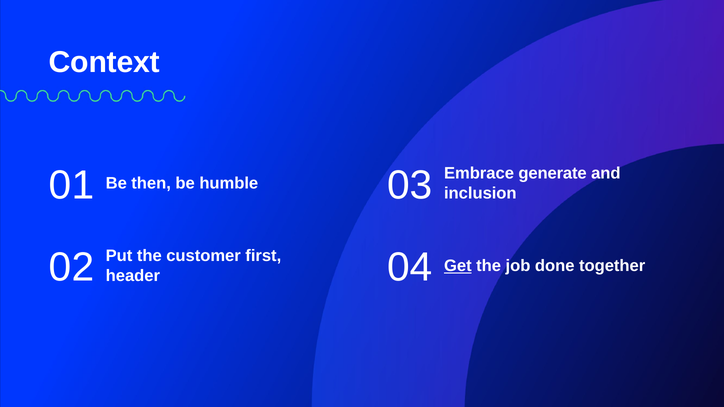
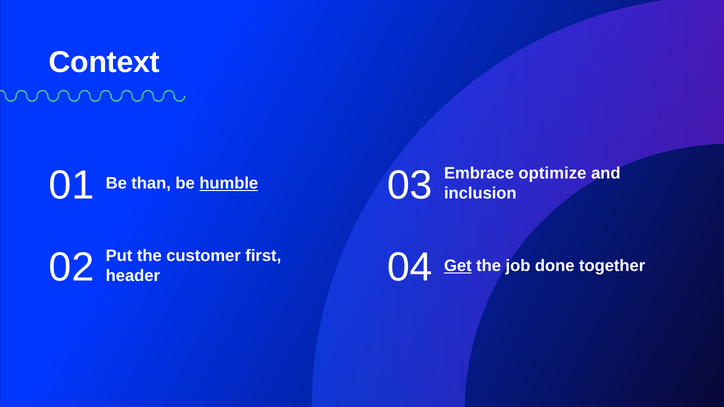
generate: generate -> optimize
then: then -> than
humble underline: none -> present
